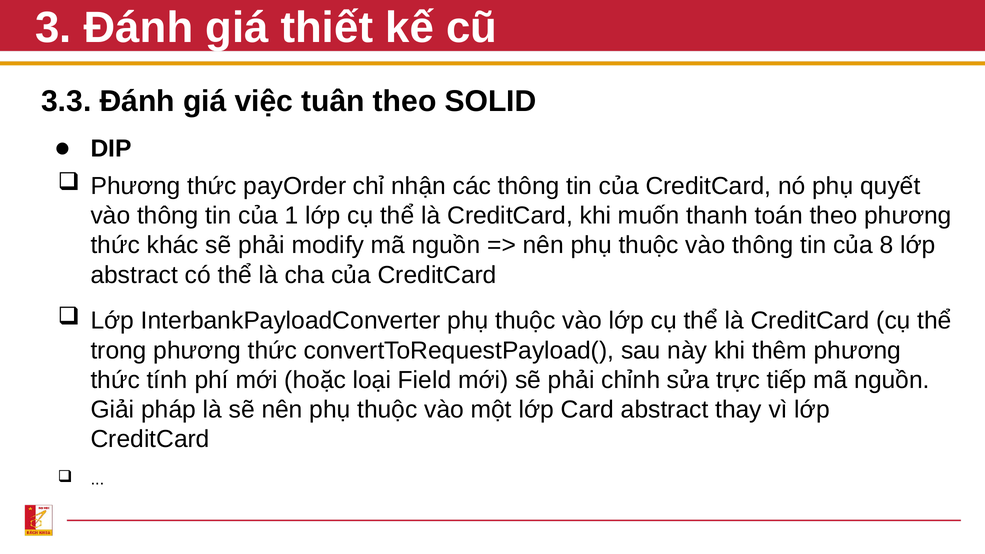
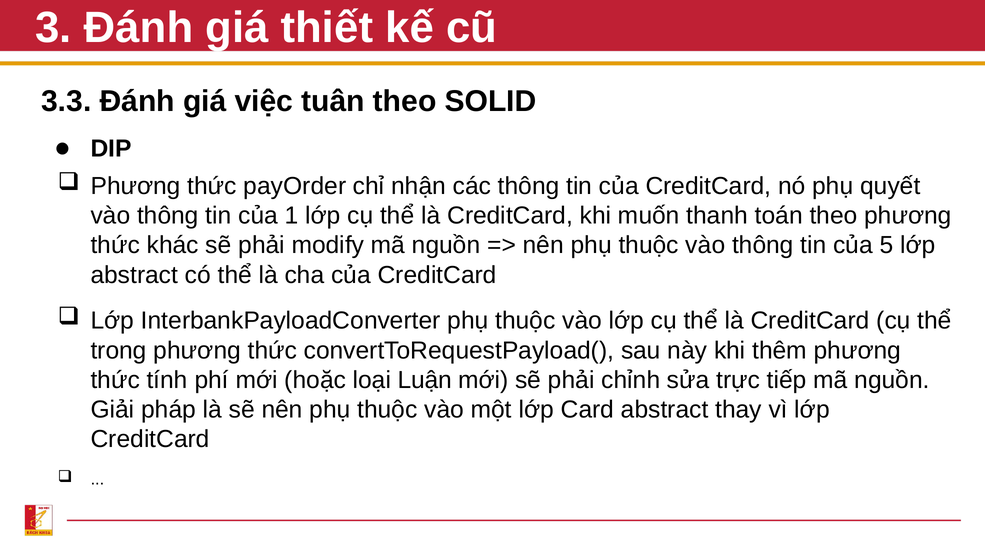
8: 8 -> 5
Field: Field -> Luận
